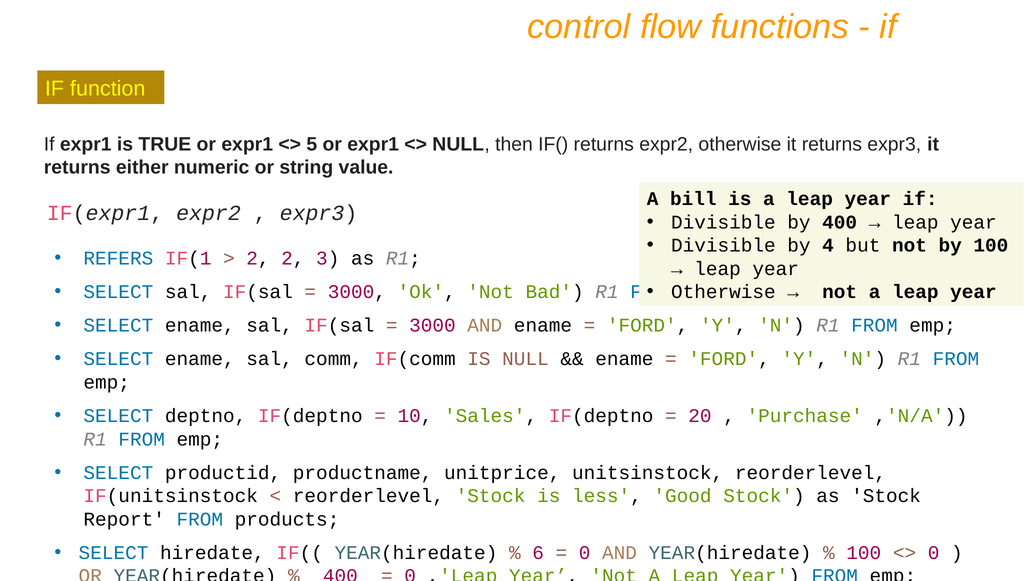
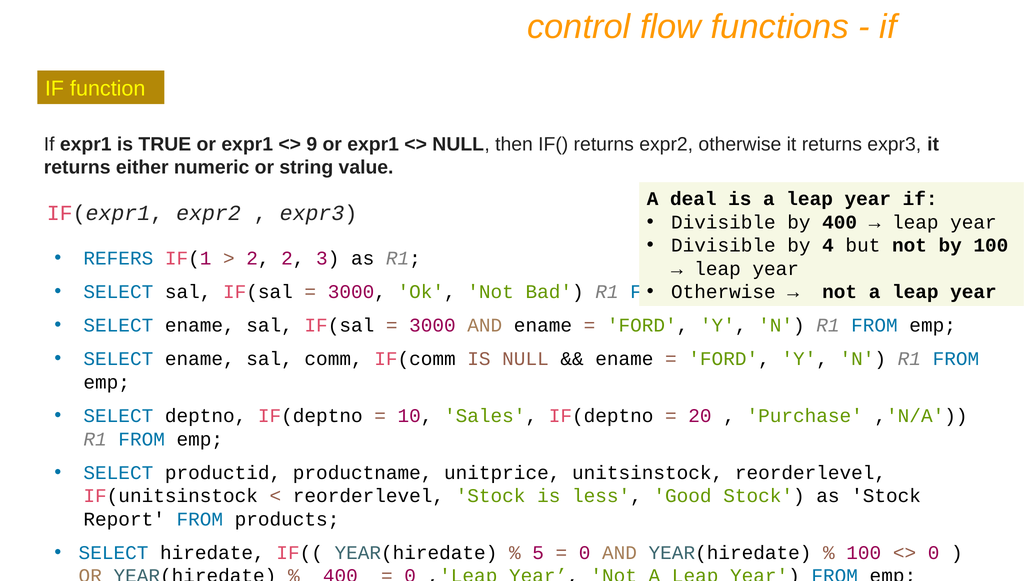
5: 5 -> 9
bill: bill -> deal
6: 6 -> 5
